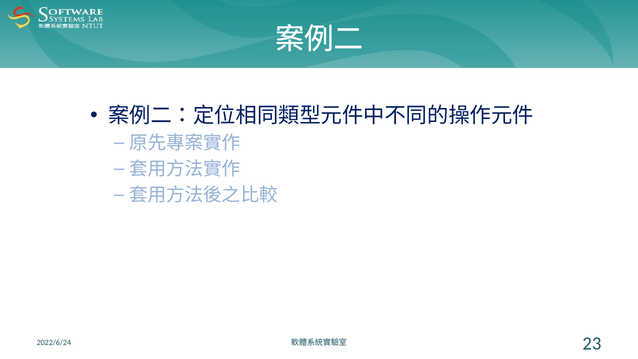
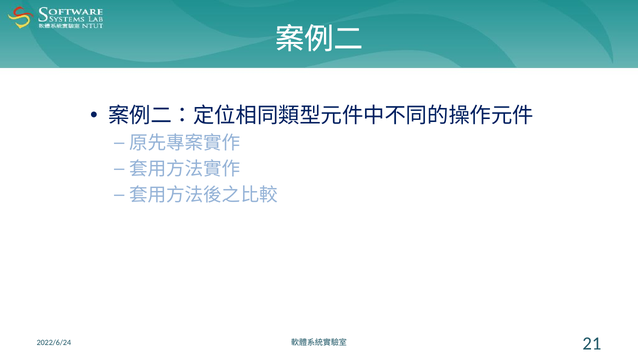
23: 23 -> 21
